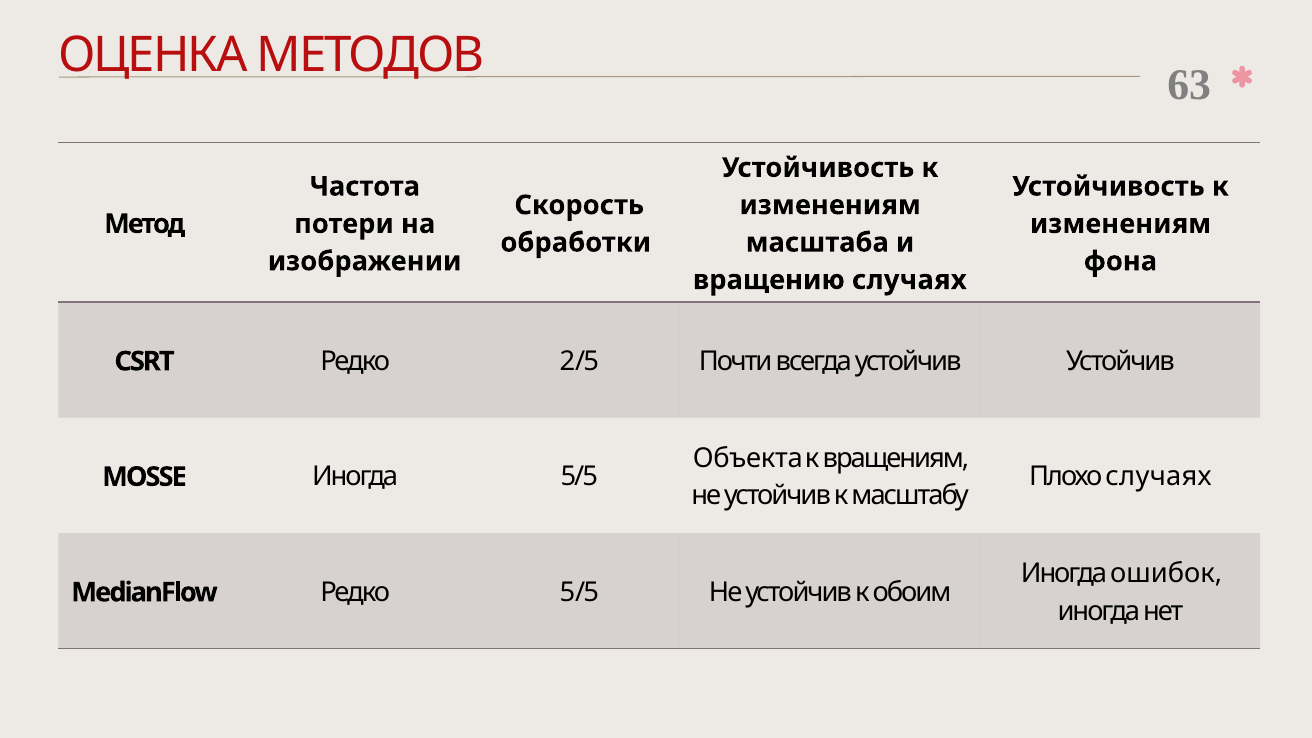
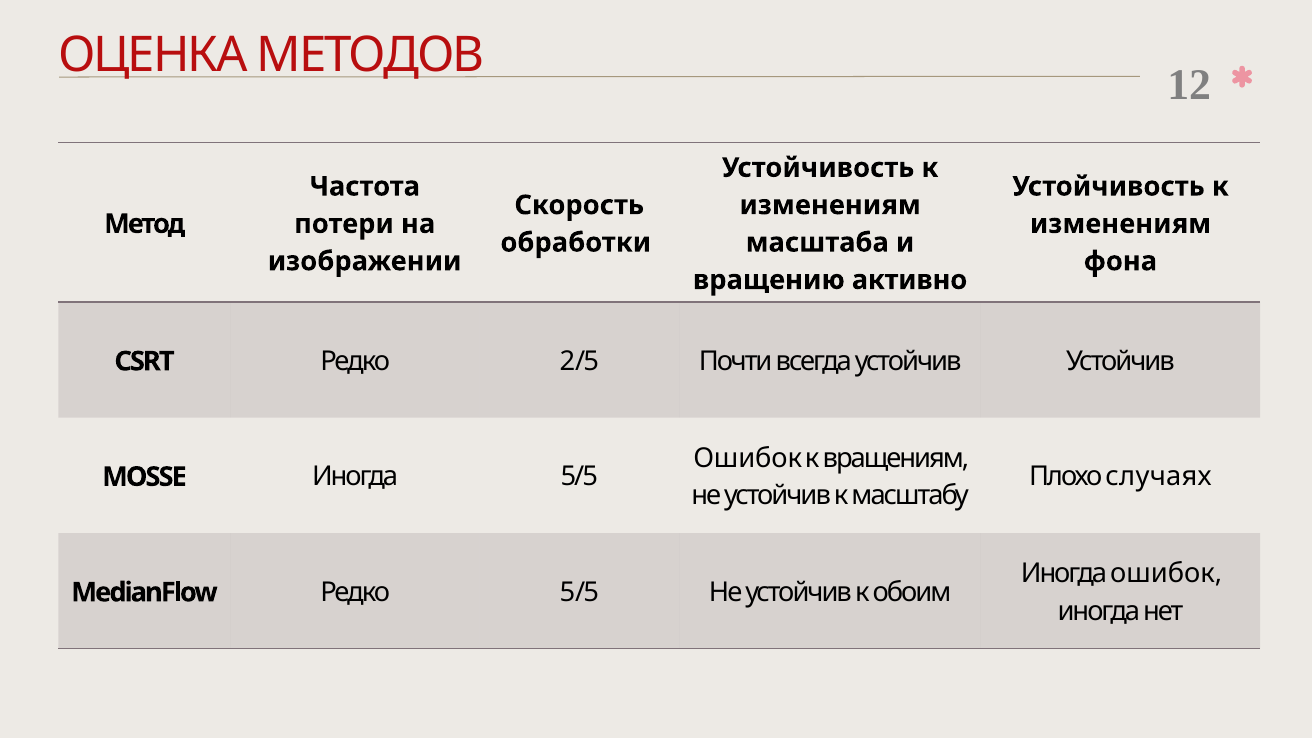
63: 63 -> 12
вращению случаях: случаях -> активно
Объекта at (748, 458): Объекта -> Ошибок
